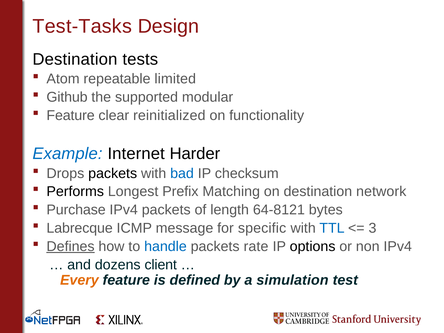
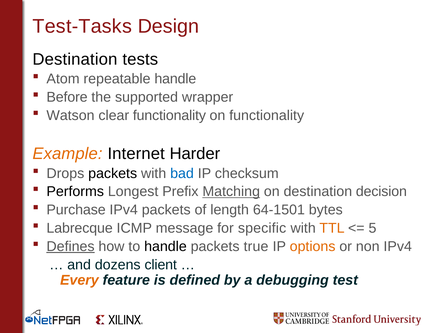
repeatable limited: limited -> handle
Github: Github -> Before
modular: modular -> wrapper
Feature at (71, 115): Feature -> Watson
clear reinitialized: reinitialized -> functionality
Example colour: blue -> orange
Matching underline: none -> present
network: network -> decision
64-8121: 64-8121 -> 64-1501
TTL colour: blue -> orange
3: 3 -> 5
handle at (165, 246) colour: blue -> black
rate: rate -> true
options colour: black -> orange
simulation: simulation -> debugging
